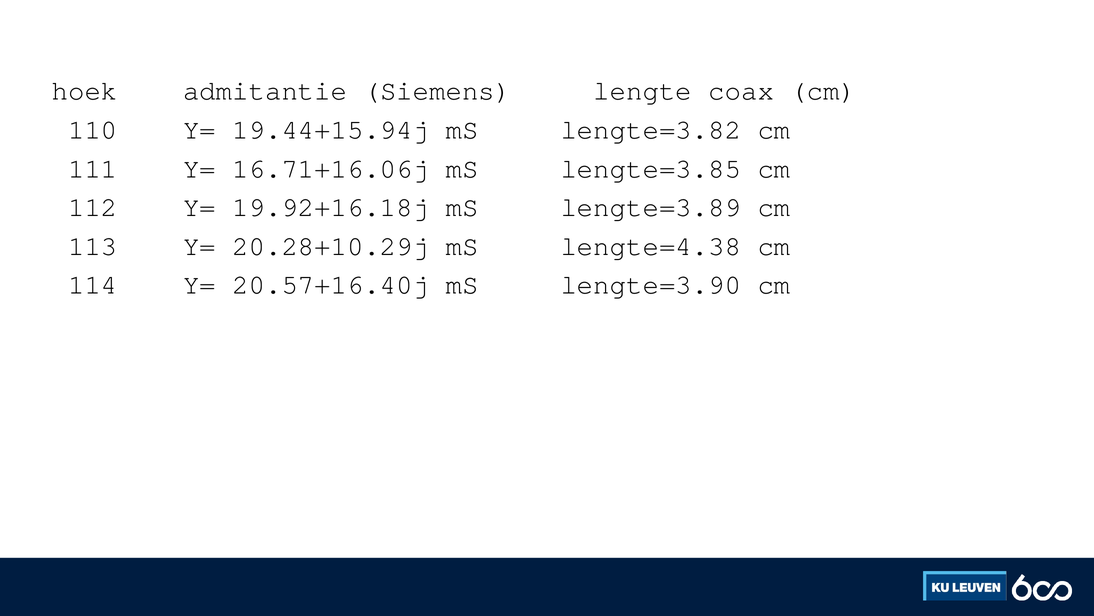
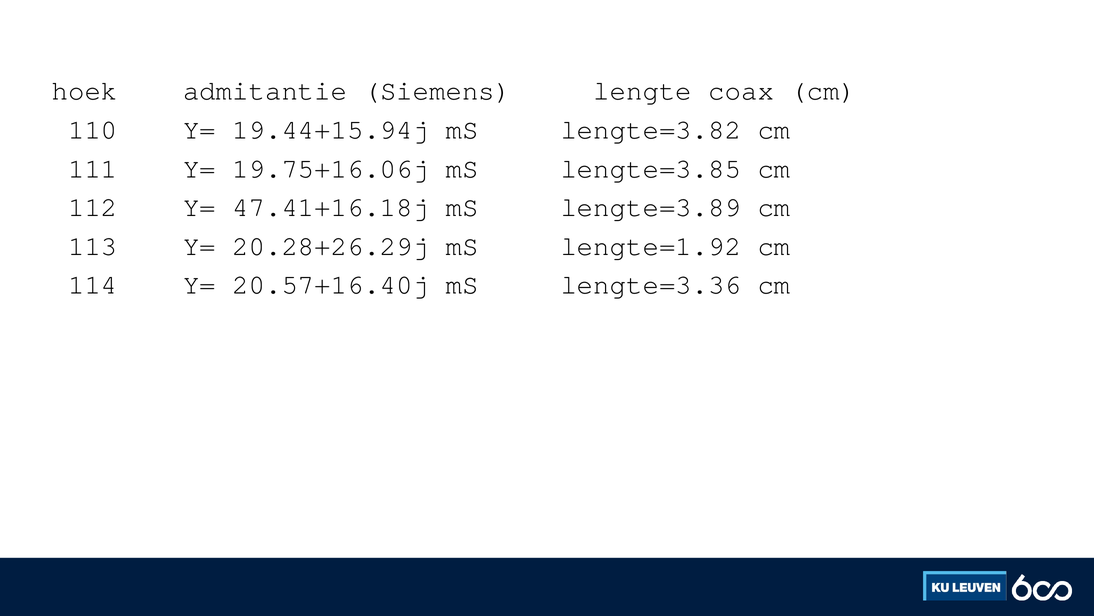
16.71+16.06j: 16.71+16.06j -> 19.75+16.06j
19.92+16.18j: 19.92+16.18j -> 47.41+16.18j
20.28+10.29j: 20.28+10.29j -> 20.28+26.29j
lengte=4.38: lengte=4.38 -> lengte=1.92
lengte=3.90: lengte=3.90 -> lengte=3.36
